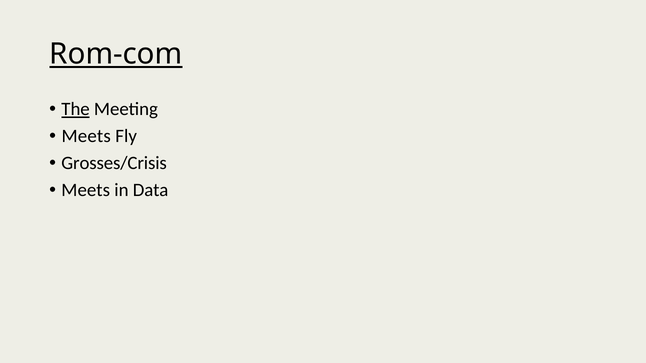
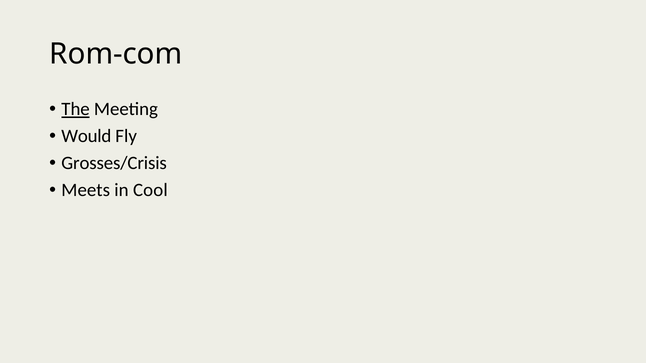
Rom-com underline: present -> none
Meets at (86, 136): Meets -> Would
Data: Data -> Cool
